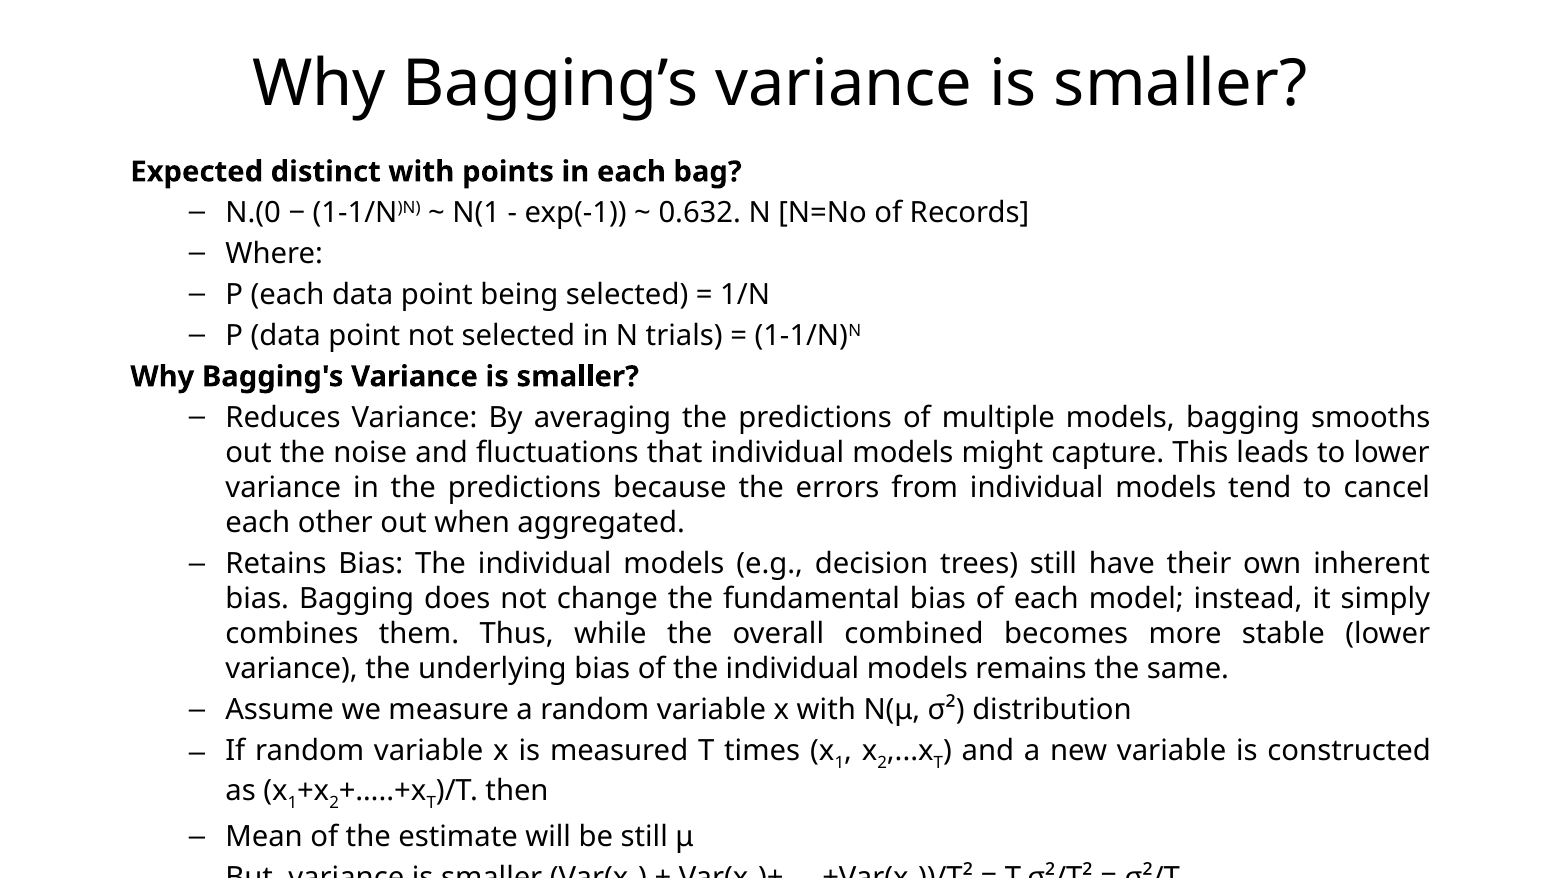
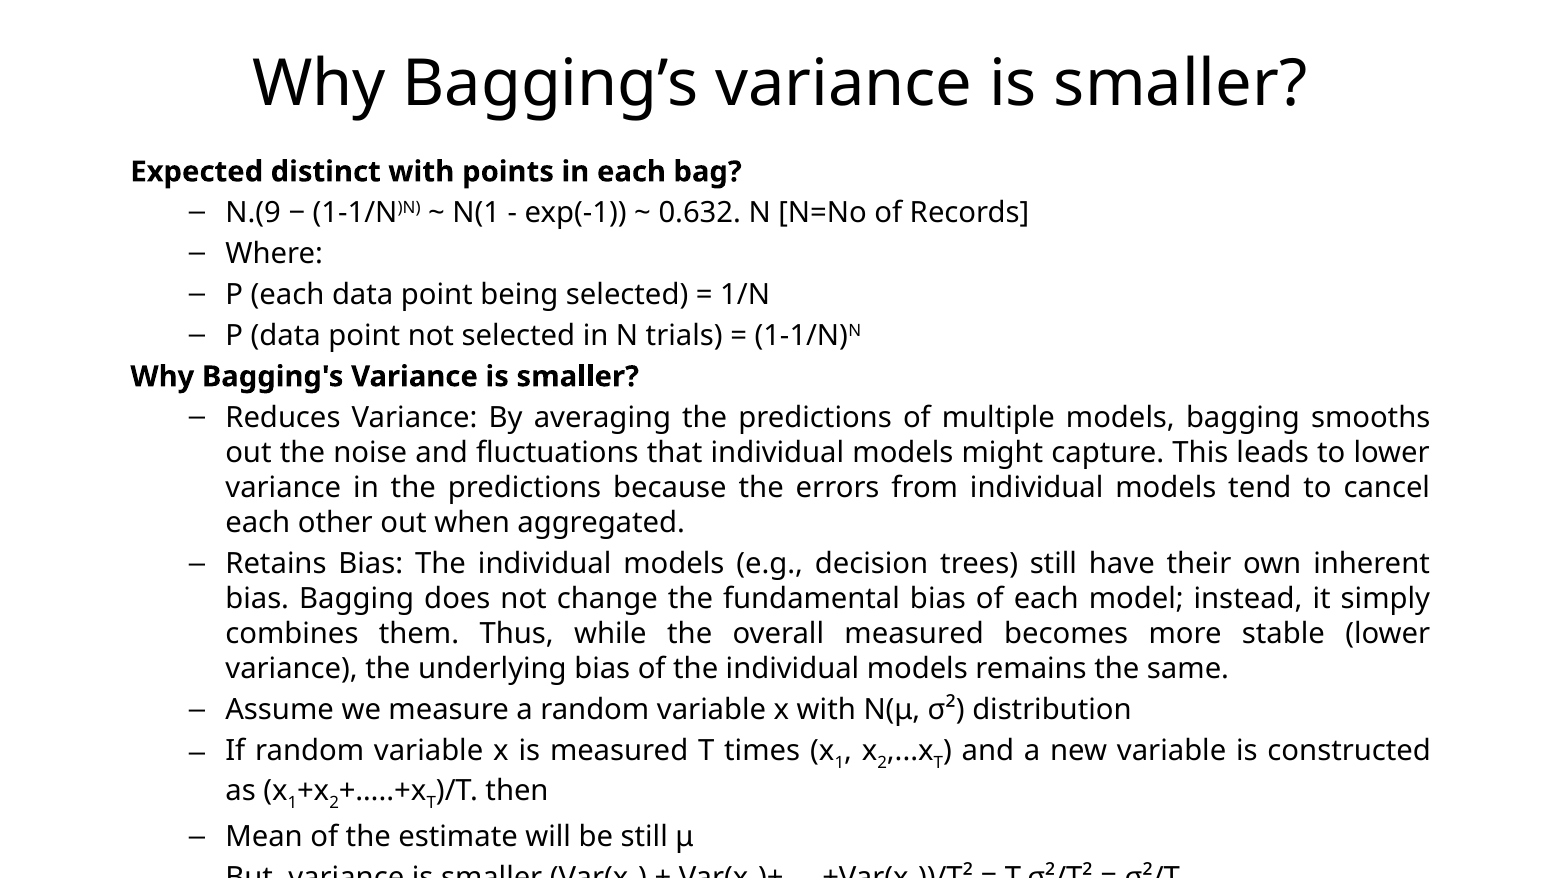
N.(0: N.(0 -> N.(9
overall combined: combined -> measured
